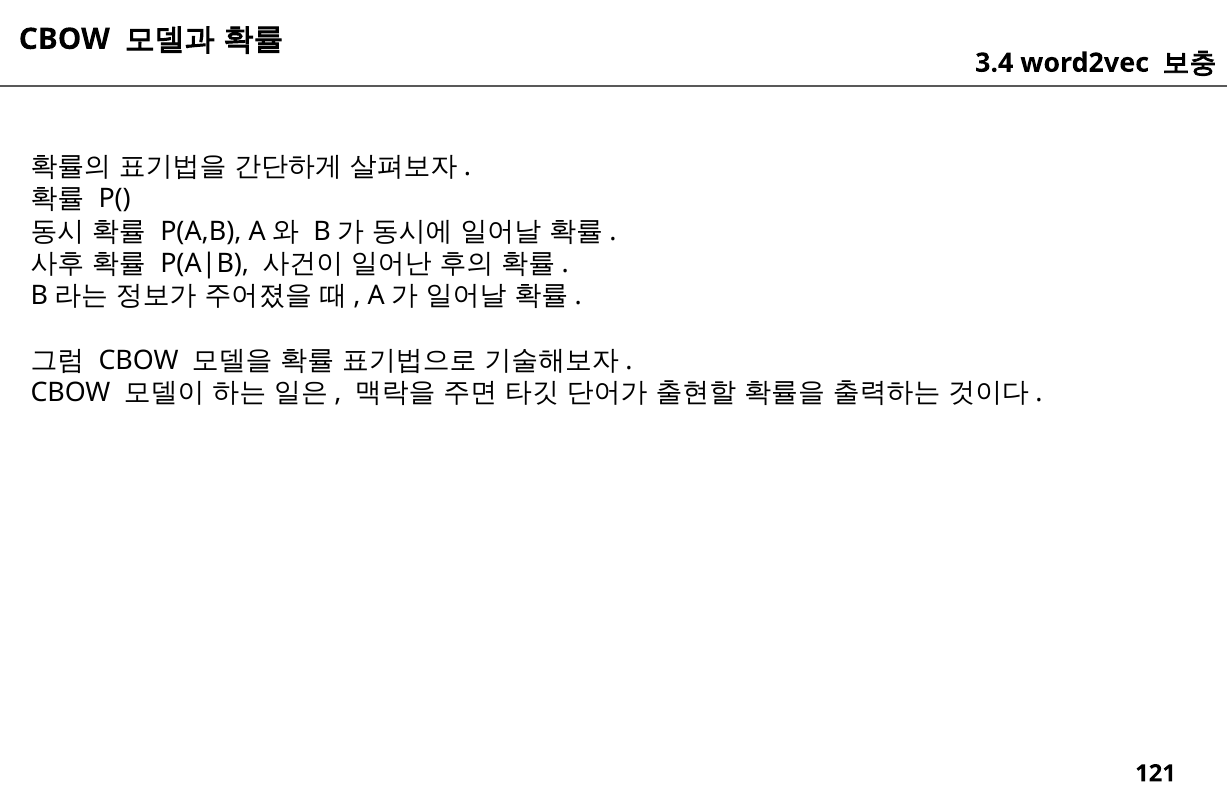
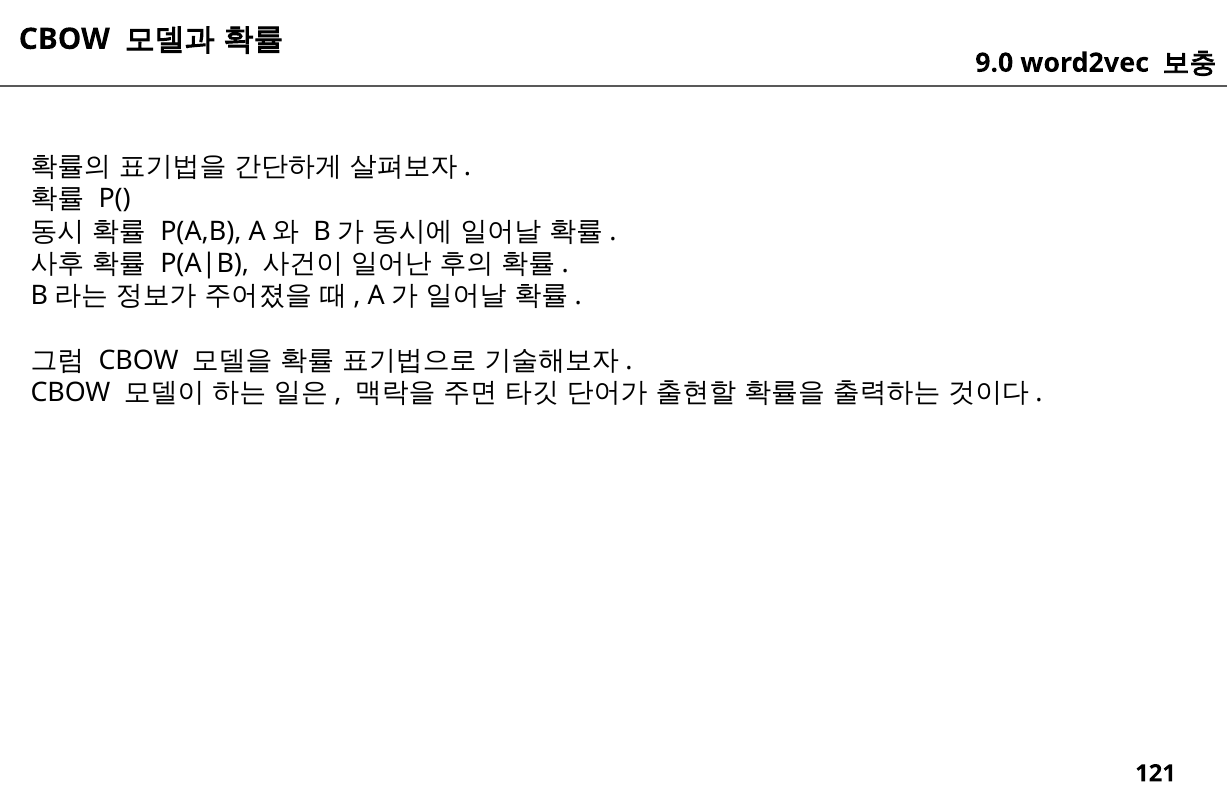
3.4: 3.4 -> 9.0
